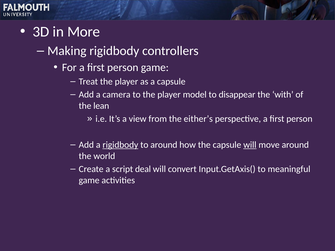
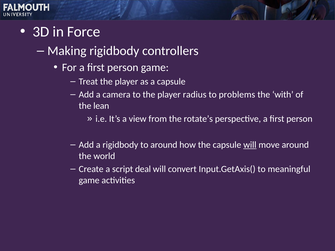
More: More -> Force
model: model -> radius
disappear: disappear -> problems
either’s: either’s -> rotate’s
rigidbody at (120, 145) underline: present -> none
